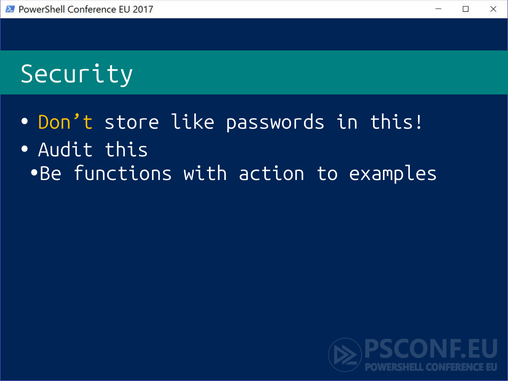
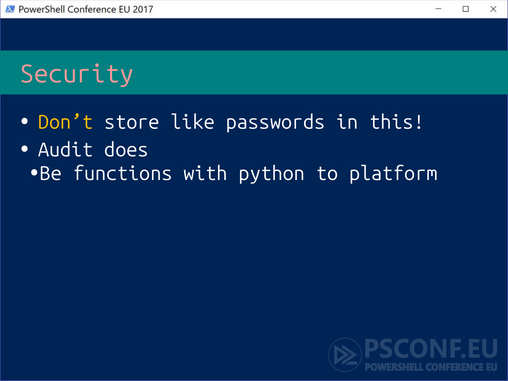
Security colour: white -> pink
Audit this: this -> does
action: action -> python
examples: examples -> platform
